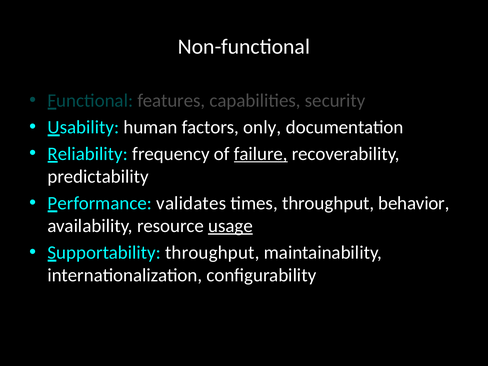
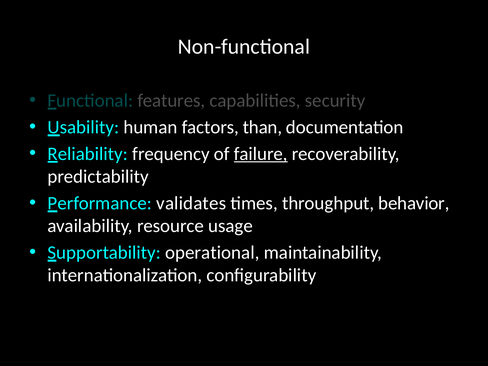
only: only -> than
usage underline: present -> none
Supportability throughput: throughput -> operational
